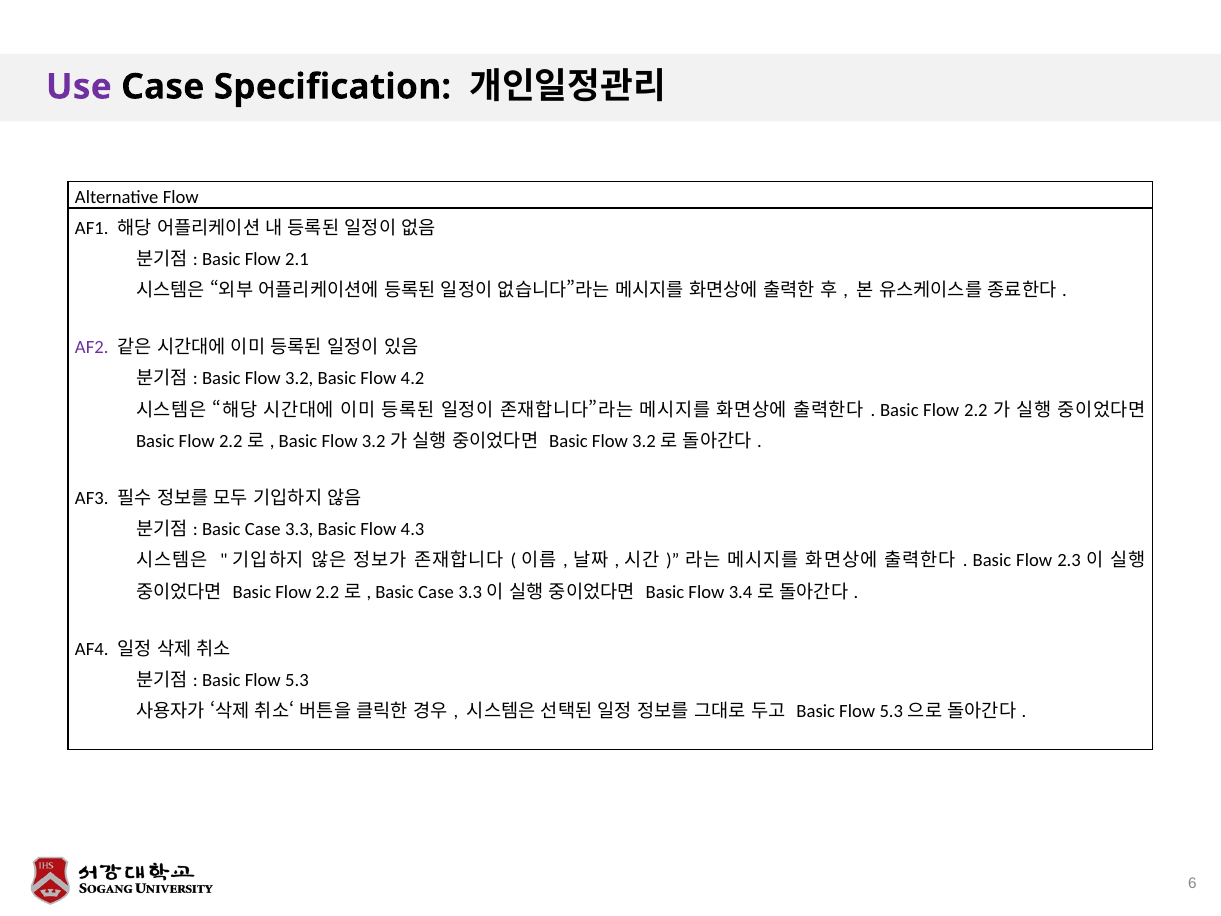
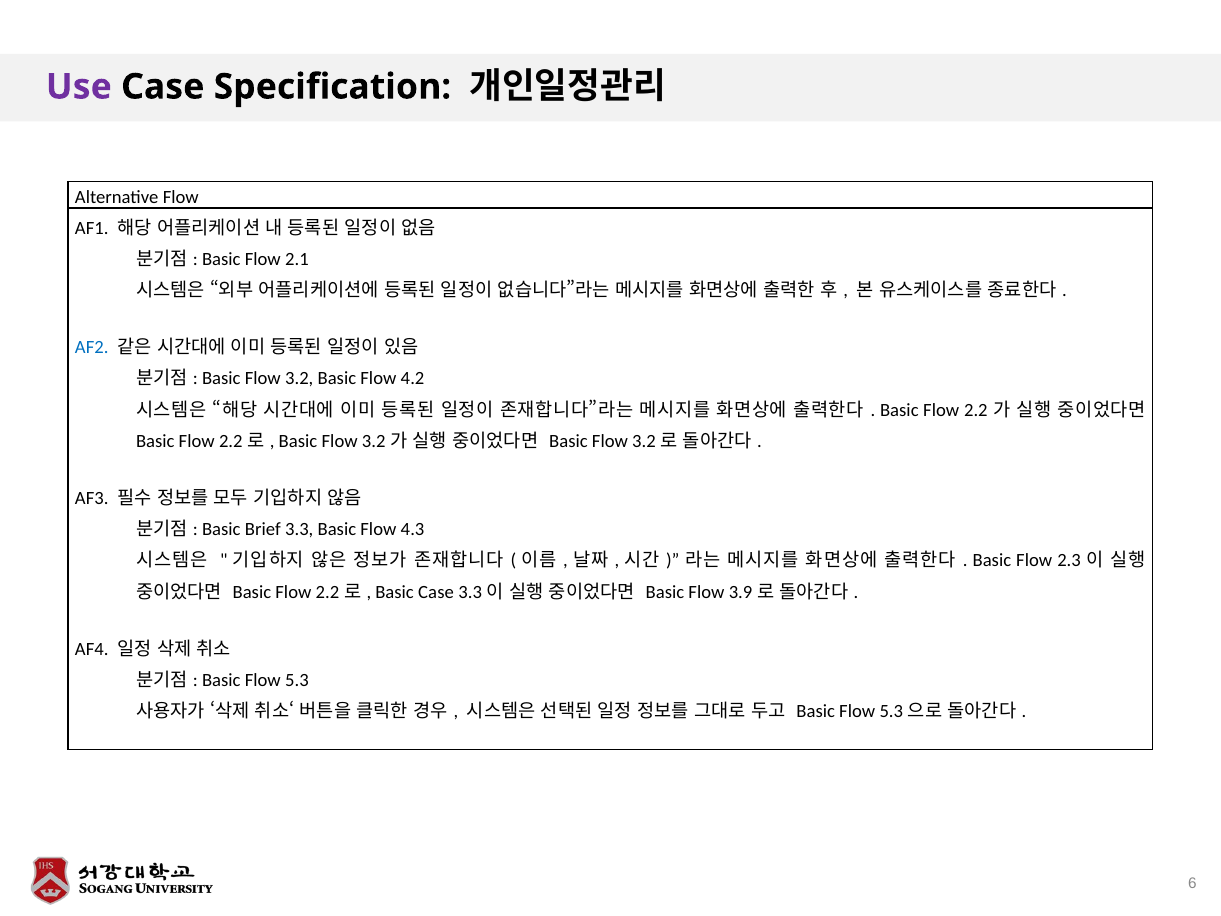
AF2 colour: purple -> blue
Case at (263, 529): Case -> Brief
3.4: 3.4 -> 3.9
